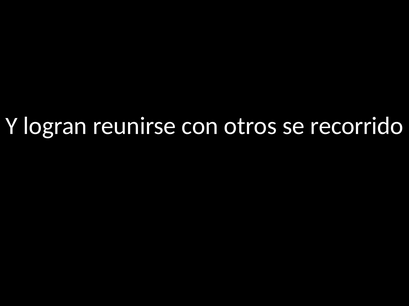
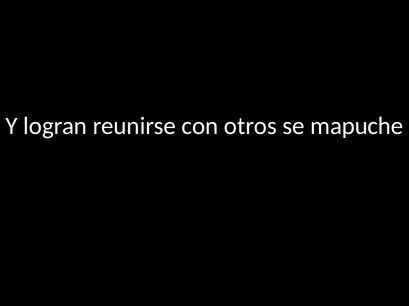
recorrido: recorrido -> mapuche
